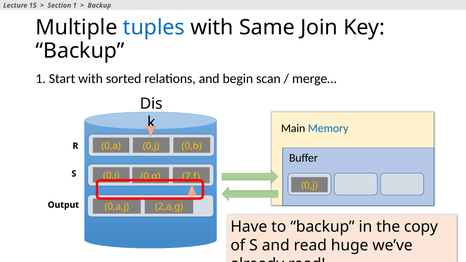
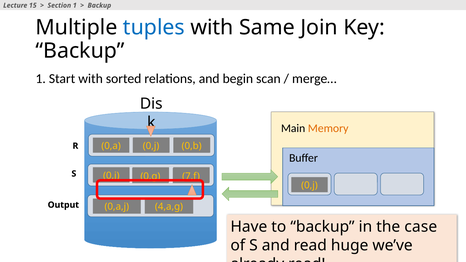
Memory colour: blue -> orange
2,a,g: 2,a,g -> 4,a,g
copy: copy -> case
